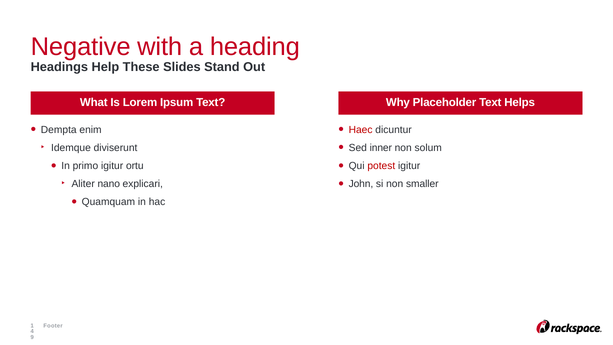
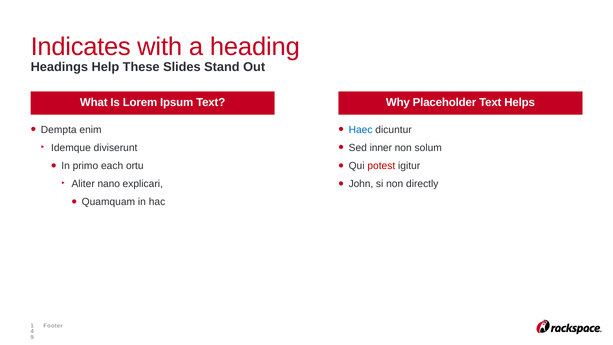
Negative: Negative -> Indicates
Haec colour: red -> blue
primo igitur: igitur -> each
smaller: smaller -> directly
